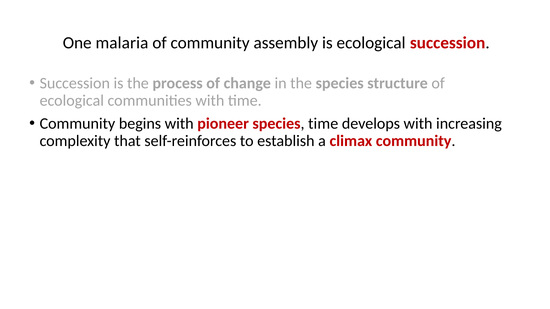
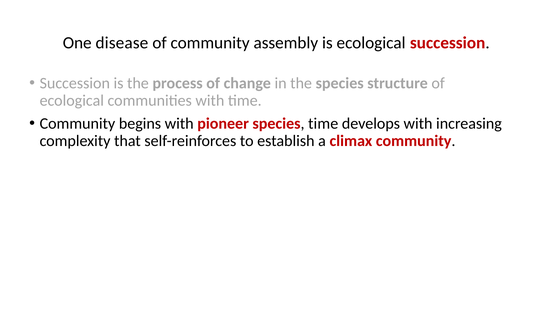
malaria: malaria -> disease
